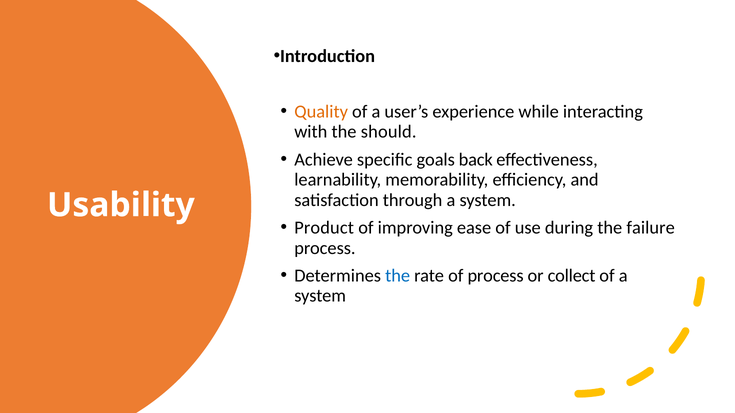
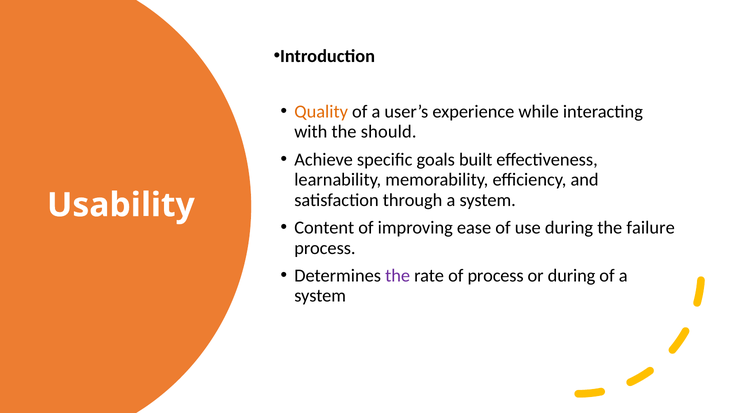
back: back -> built
Product: Product -> Content
the at (398, 276) colour: blue -> purple
or collect: collect -> during
